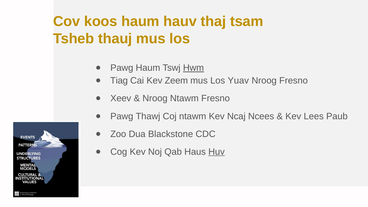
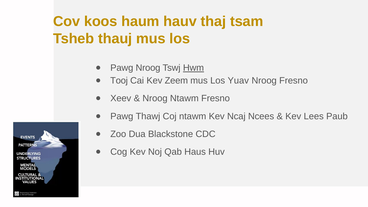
Pawg Haum: Haum -> Nroog
Tiag: Tiag -> Tooj
Huv underline: present -> none
